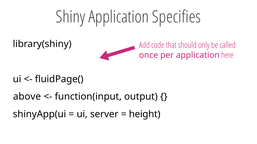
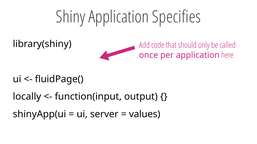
above: above -> locally
height: height -> values
